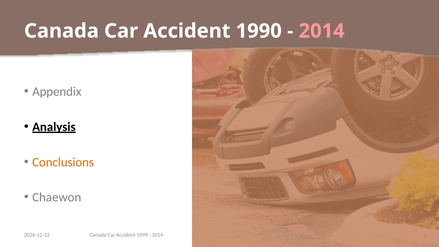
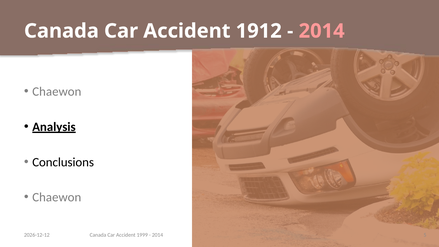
1990: 1990 -> 1912
Appendix at (57, 92): Appendix -> Chaewon
Conclusions colour: orange -> black
